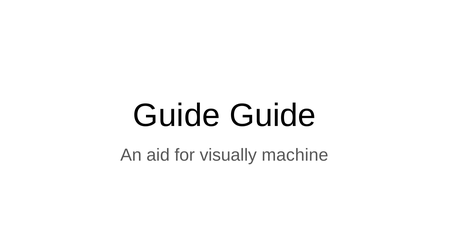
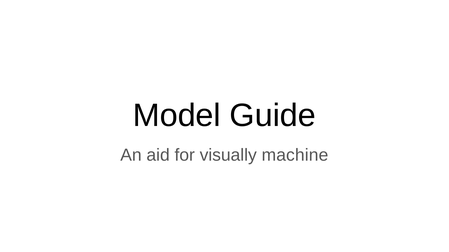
Guide at (177, 116): Guide -> Model
